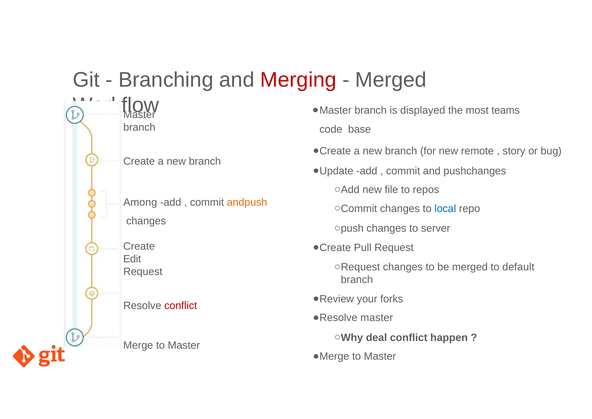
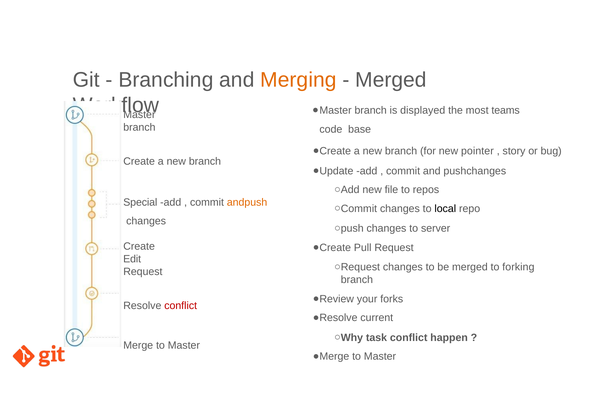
Merging colour: red -> orange
remote: remote -> pointer
Among: Among -> Special
local colour: blue -> black
default: default -> forking
master at (377, 318): master -> current
deal: deal -> task
